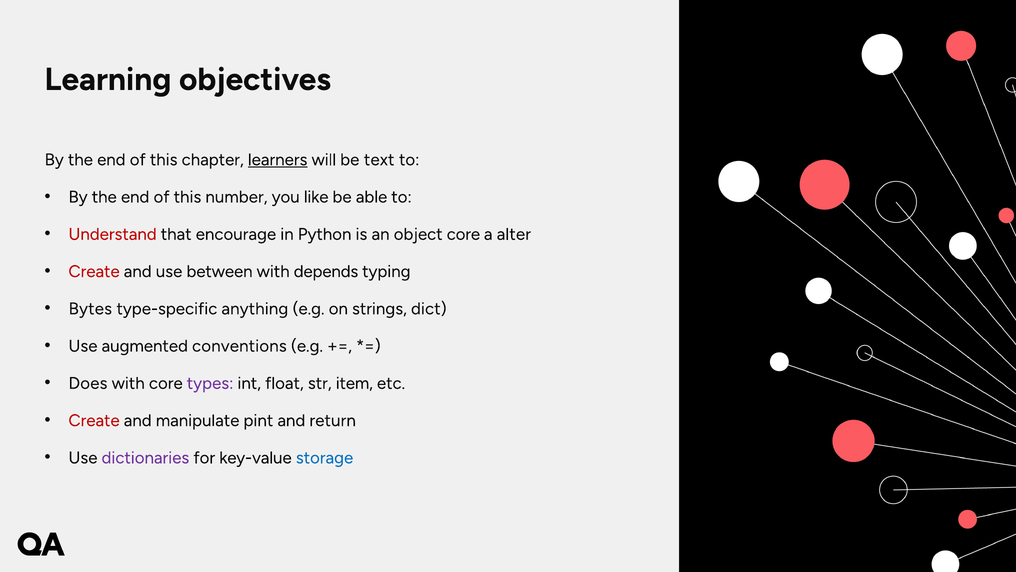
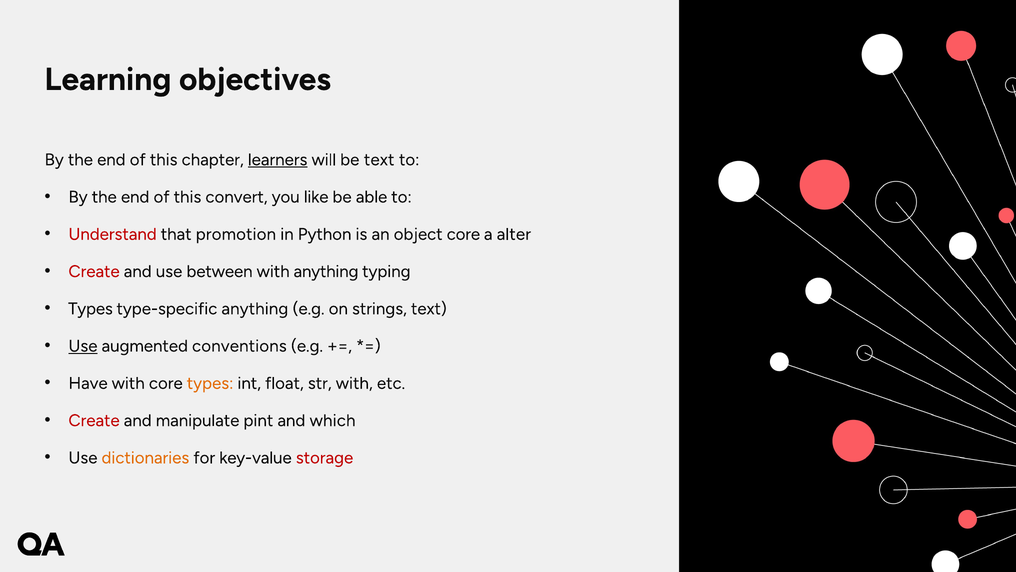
number: number -> convert
encourage: encourage -> promotion
with depends: depends -> anything
Bytes at (90, 308): Bytes -> Types
strings dict: dict -> text
Use at (83, 346) underline: none -> present
Does: Does -> Have
types at (210, 383) colour: purple -> orange
str item: item -> with
return: return -> which
dictionaries colour: purple -> orange
storage colour: blue -> red
